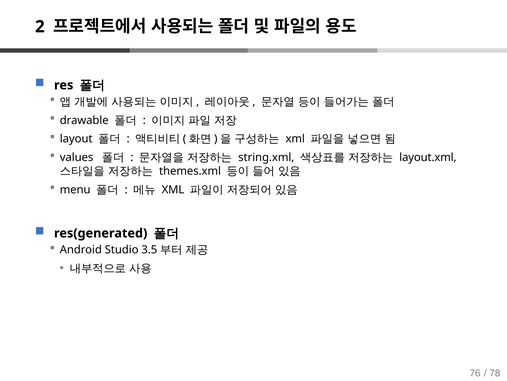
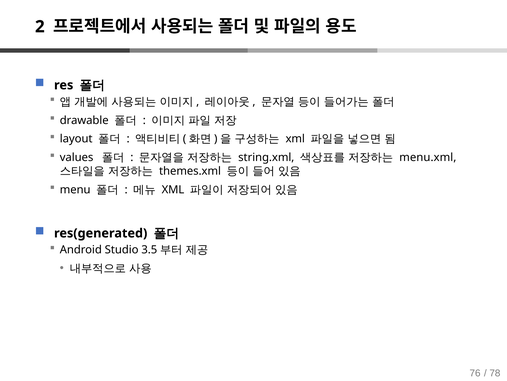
layout.xml: layout.xml -> menu.xml
